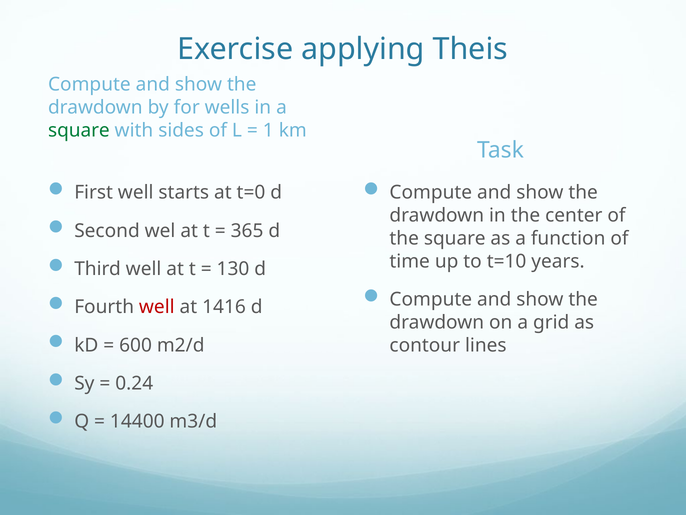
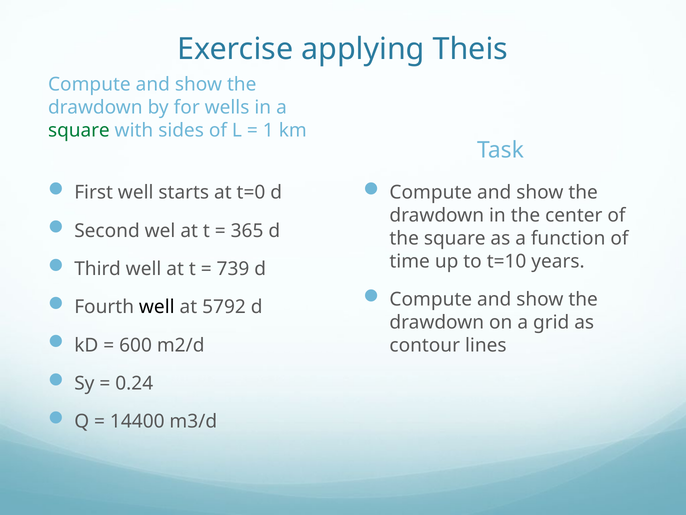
130: 130 -> 739
well at (157, 307) colour: red -> black
1416: 1416 -> 5792
